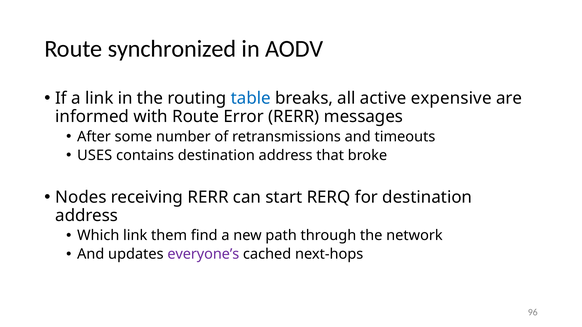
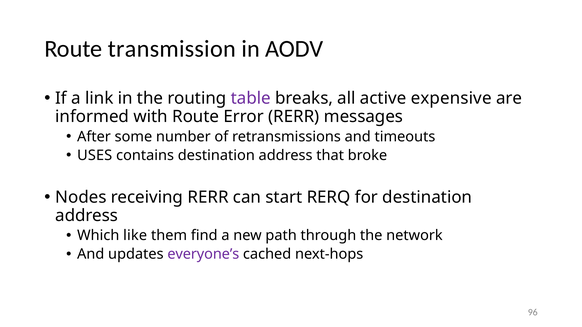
synchronized: synchronized -> transmission
table colour: blue -> purple
Which link: link -> like
